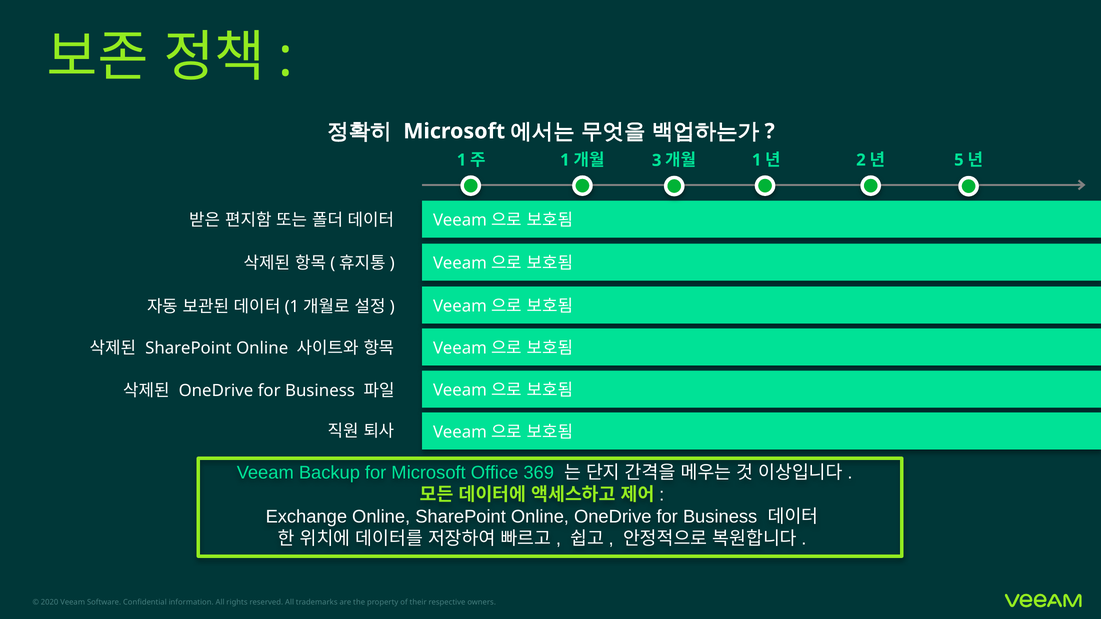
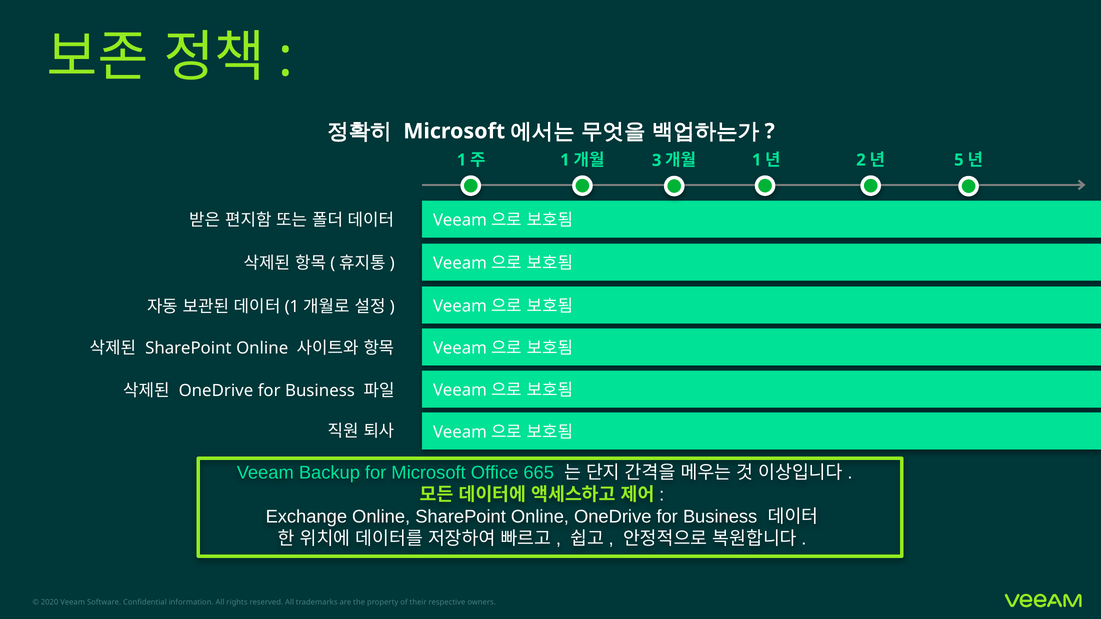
369: 369 -> 665
